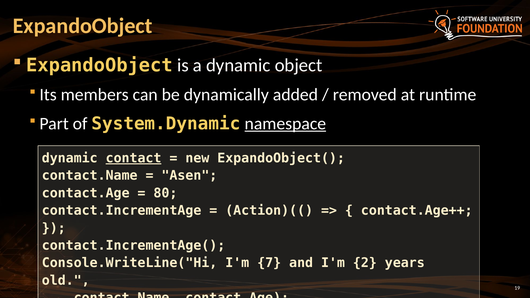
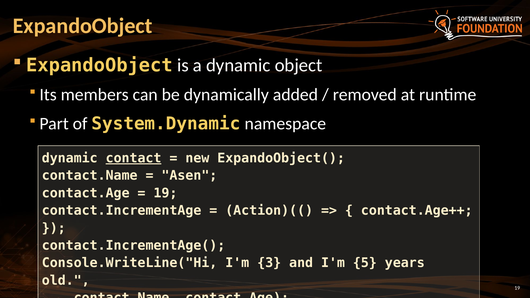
namespace underline: present -> none
80 at (165, 193): 80 -> 19
7: 7 -> 3
2: 2 -> 5
